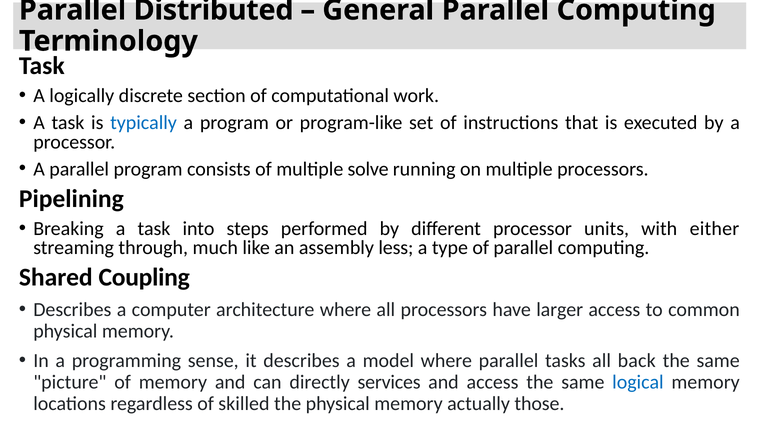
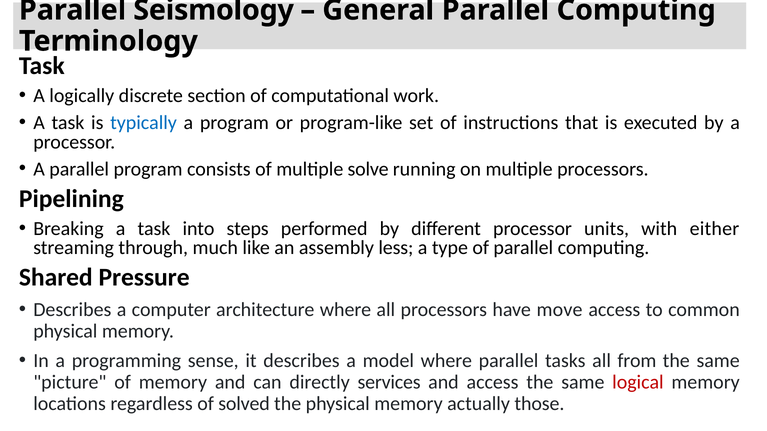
Distributed: Distributed -> Seismology
Coupling: Coupling -> Pressure
larger: larger -> move
back: back -> from
logical colour: blue -> red
skilled: skilled -> solved
